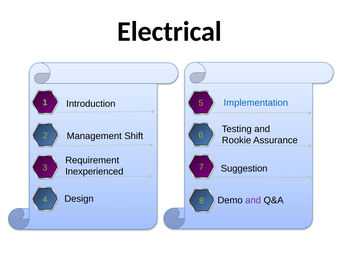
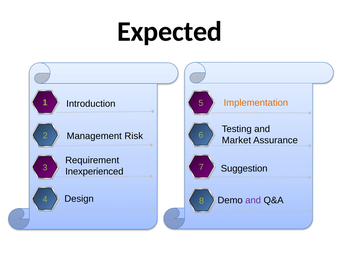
Electrical: Electrical -> Expected
Implementation colour: blue -> orange
Shift: Shift -> Risk
Rookie: Rookie -> Market
